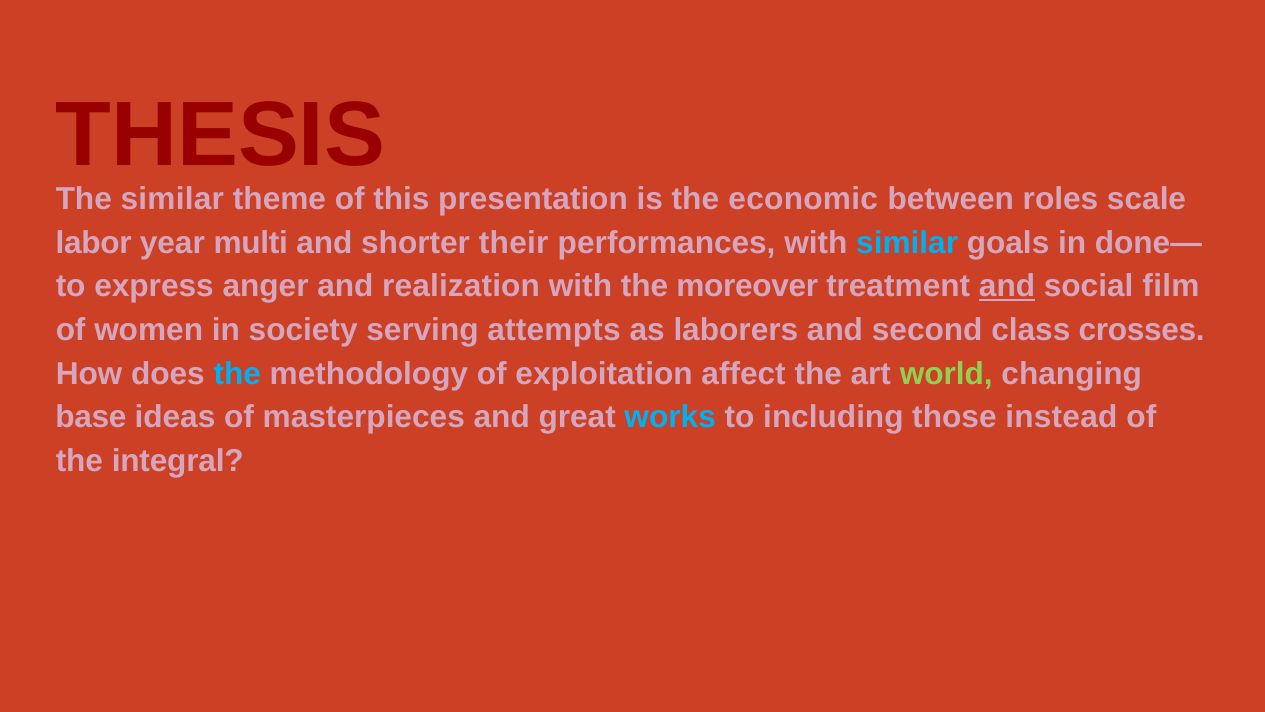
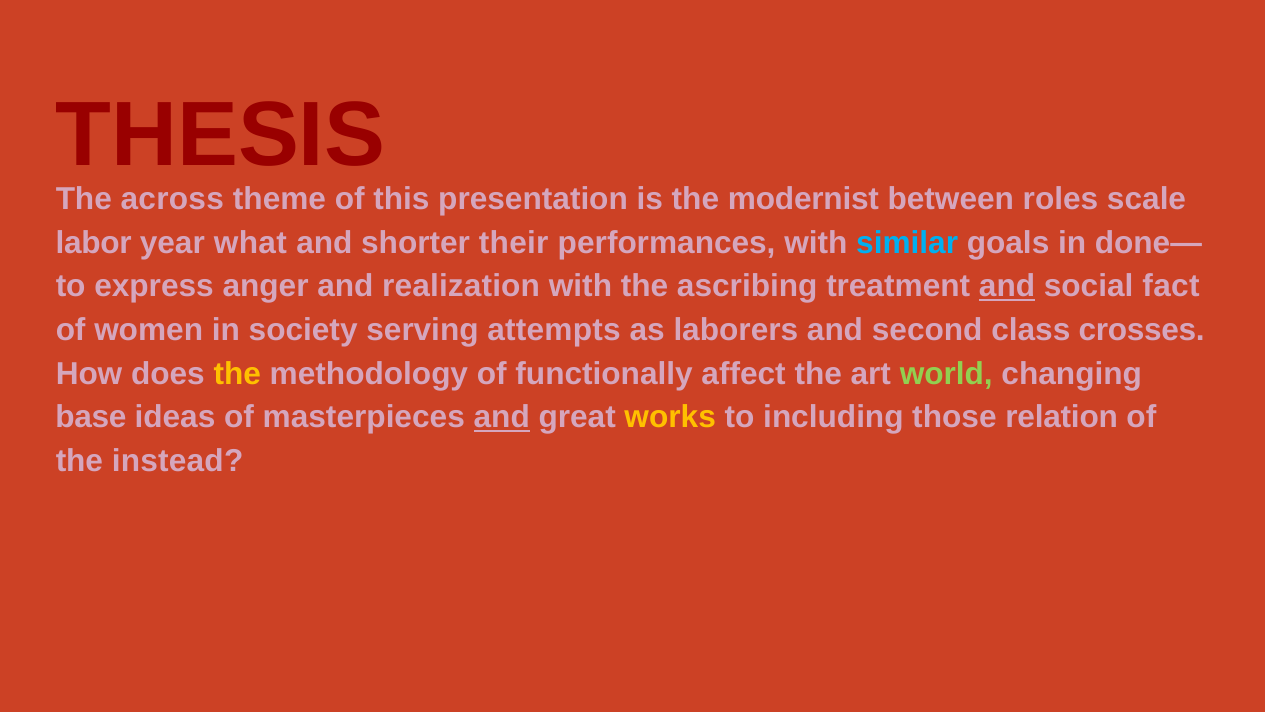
The similar: similar -> across
economic: economic -> modernist
multi: multi -> what
moreover: moreover -> ascribing
film: film -> fact
the at (237, 373) colour: light blue -> yellow
exploitation: exploitation -> functionally
and at (502, 417) underline: none -> present
works colour: light blue -> yellow
instead: instead -> relation
integral: integral -> instead
